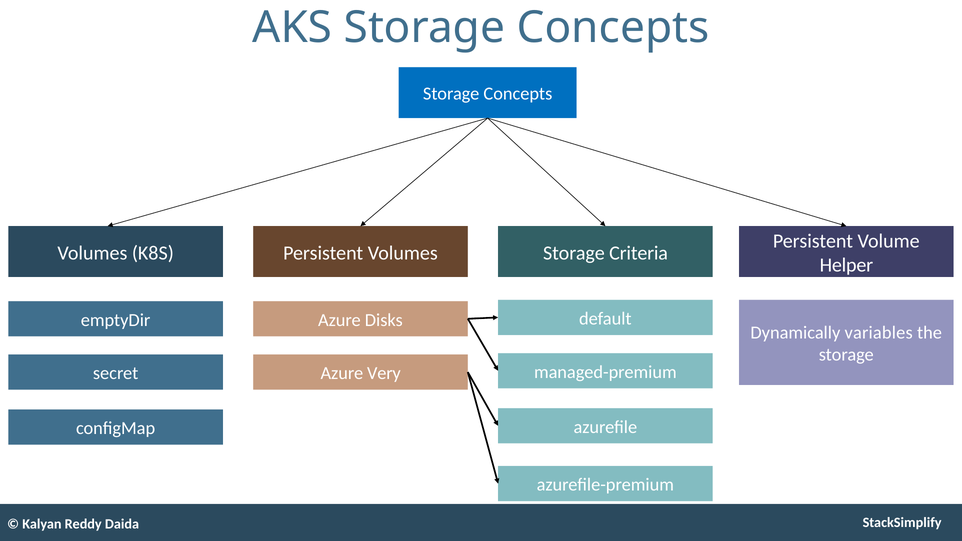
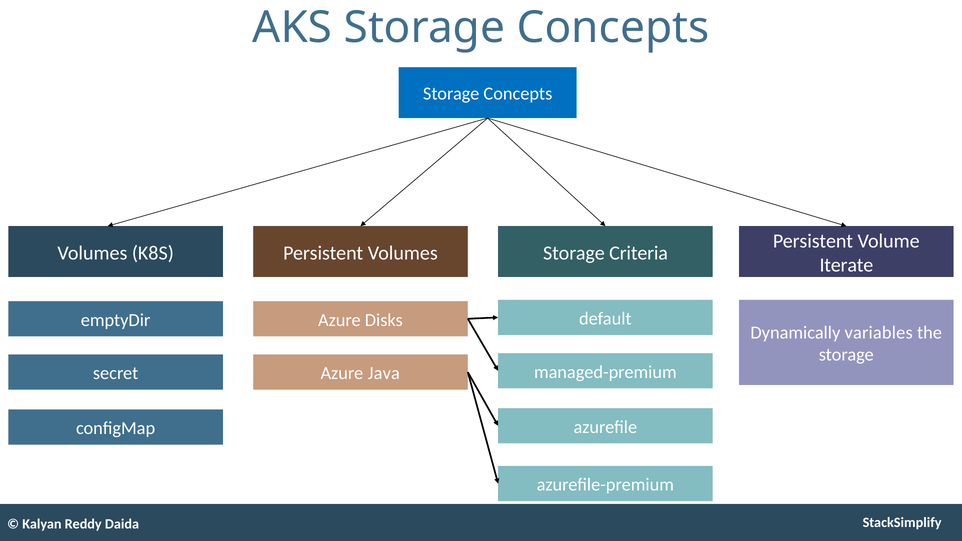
Helper: Helper -> Iterate
Very: Very -> Java
